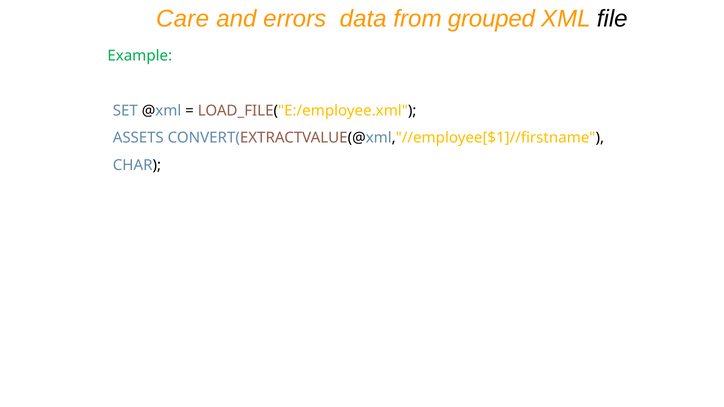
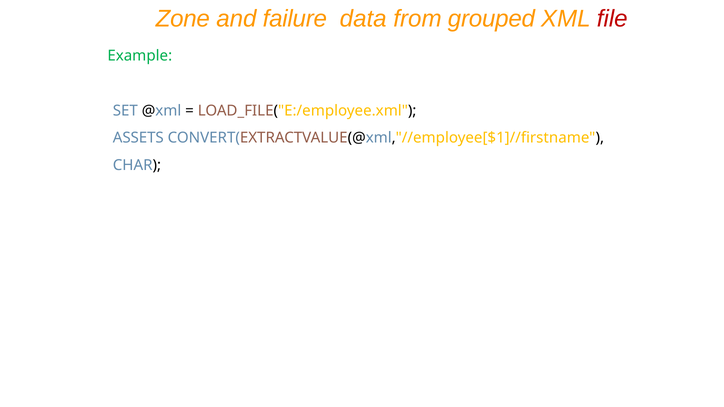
Care: Care -> Zone
errors: errors -> failure
file colour: black -> red
